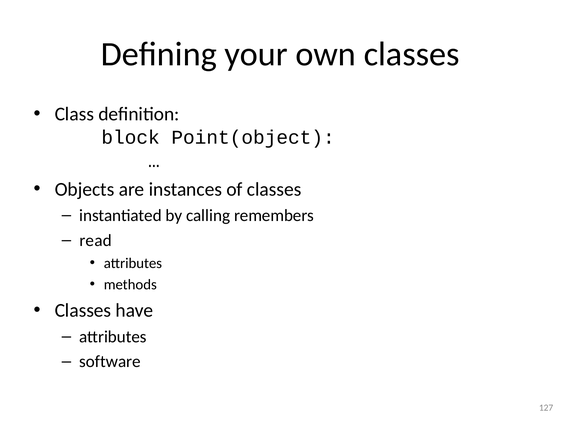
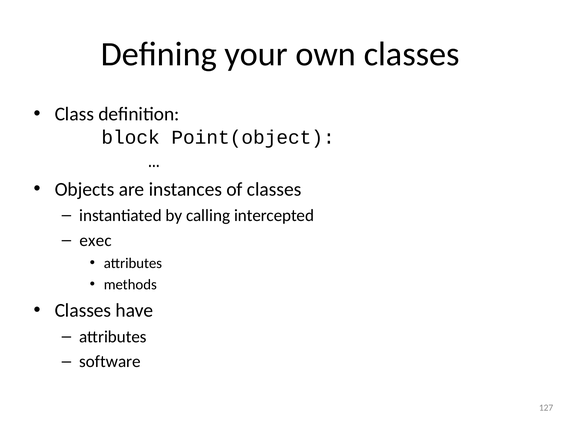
remembers: remembers -> intercepted
read: read -> exec
